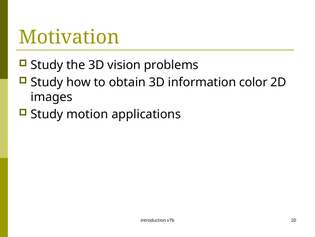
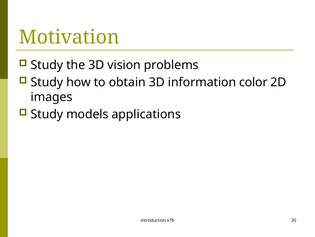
motion: motion -> models
